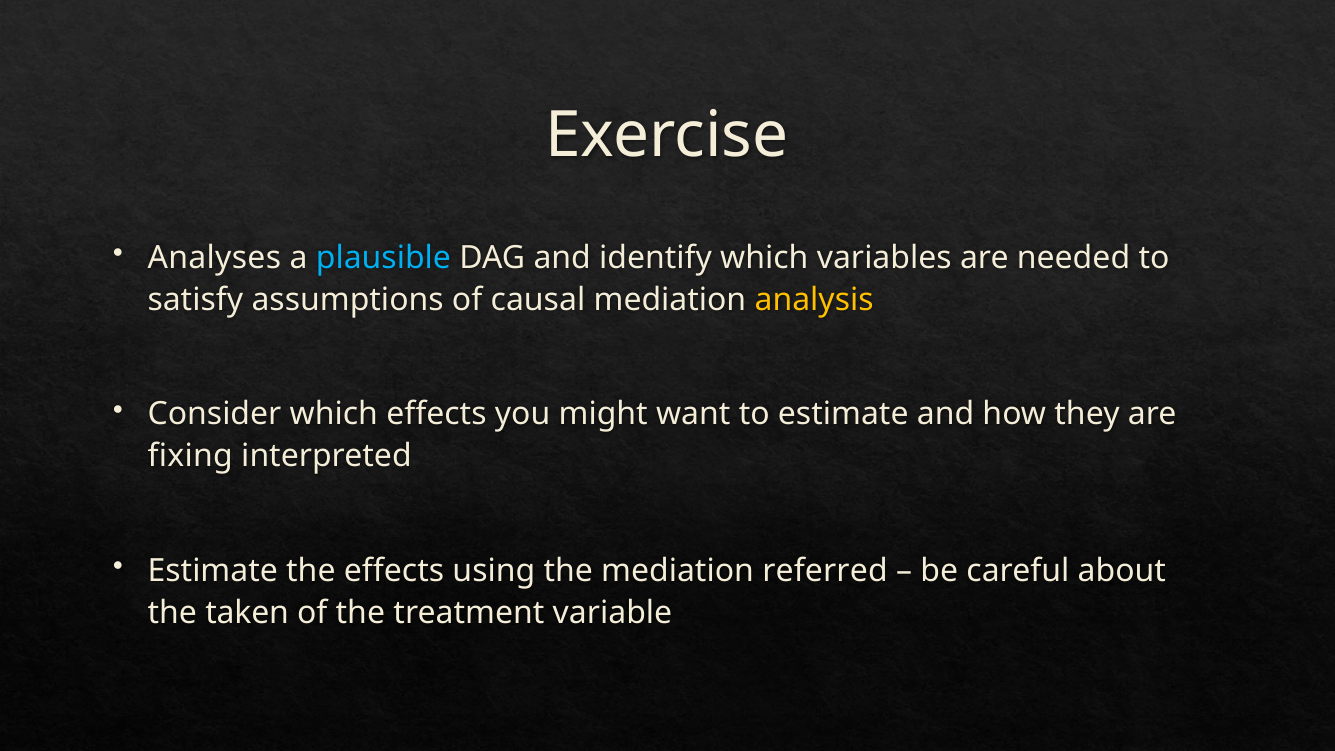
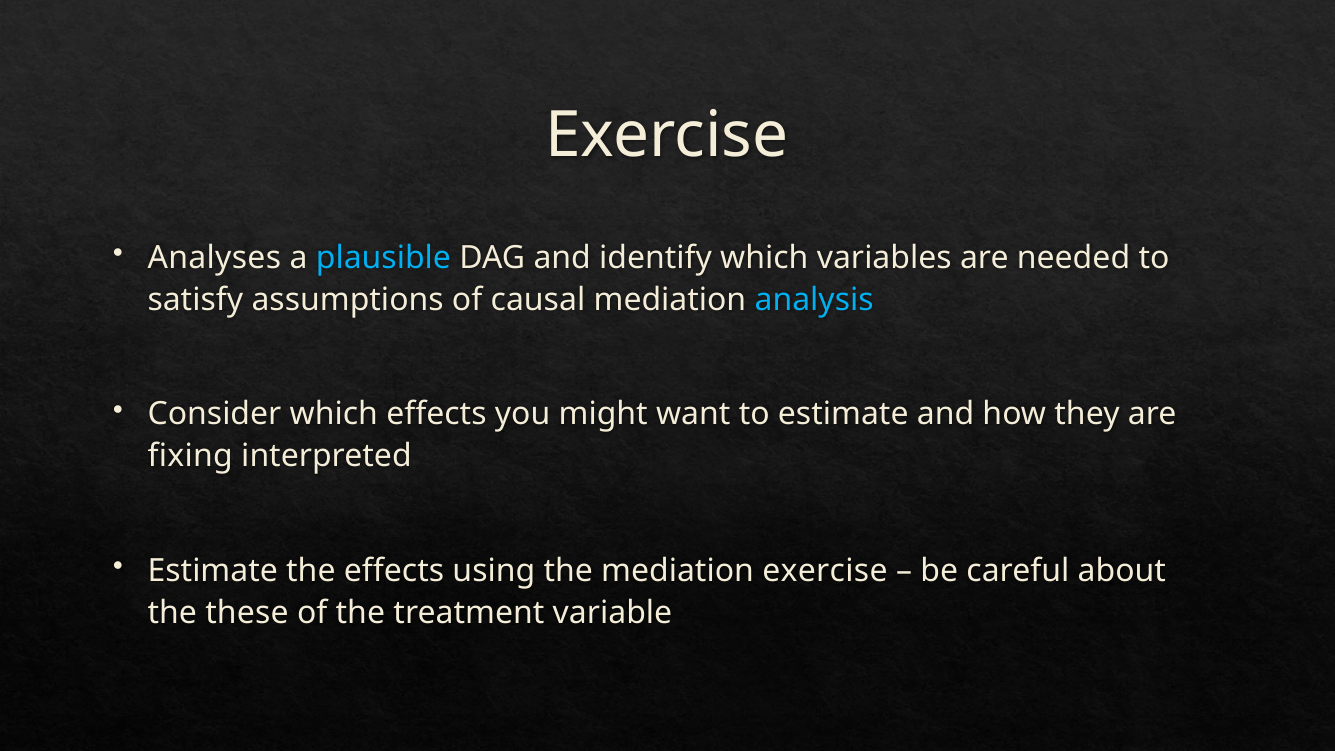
analysis colour: yellow -> light blue
mediation referred: referred -> exercise
taken: taken -> these
